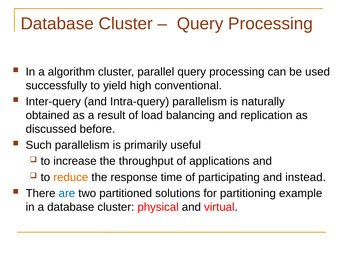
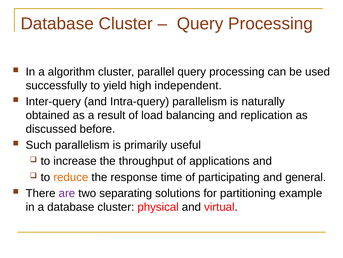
conventional: conventional -> independent
instead: instead -> general
are colour: blue -> purple
partitioned: partitioned -> separating
